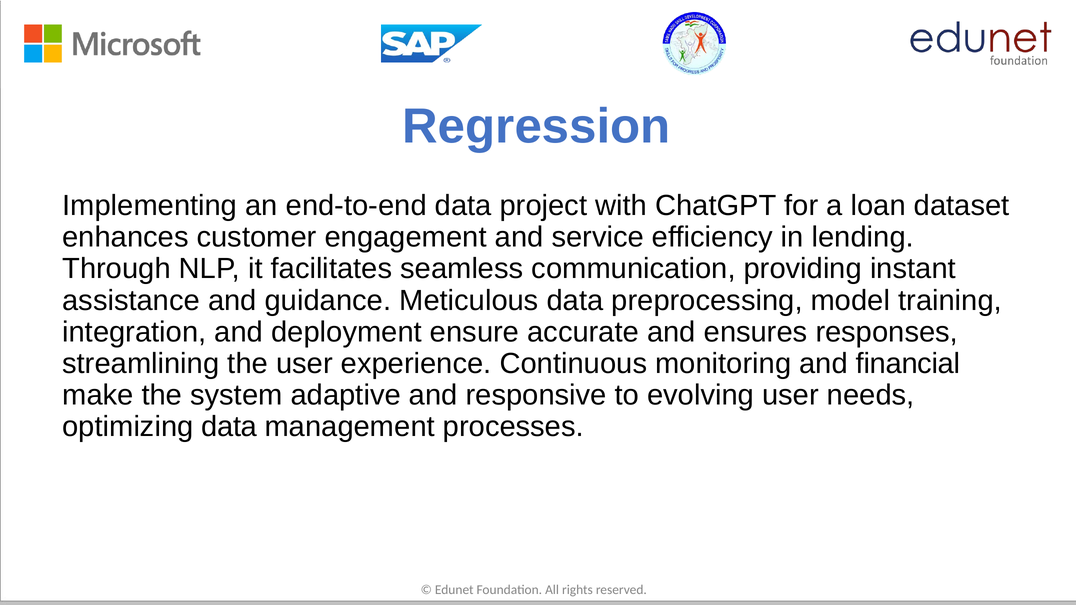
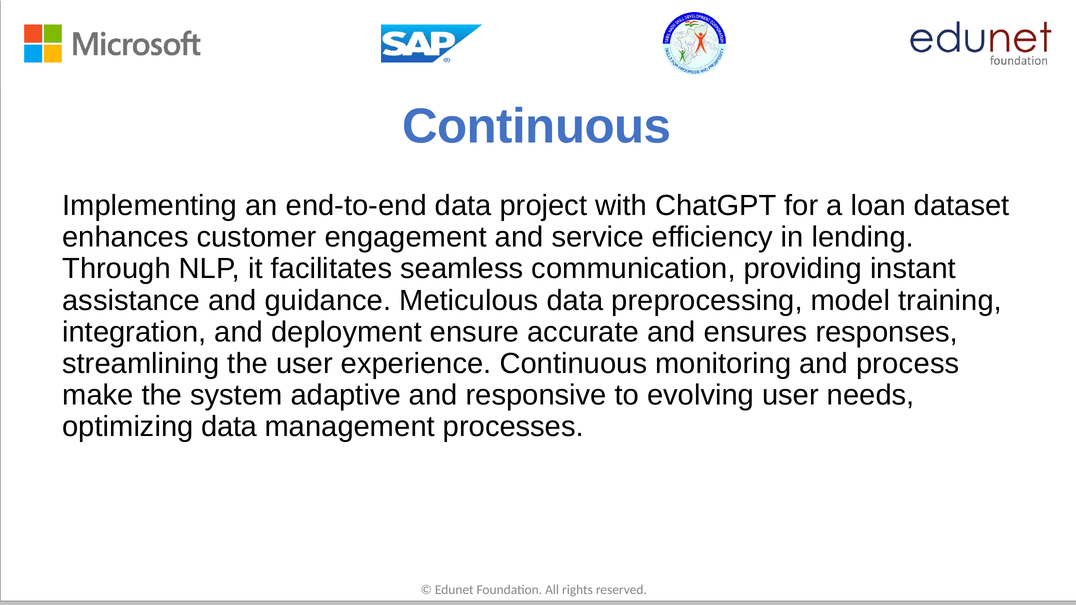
Regression at (536, 127): Regression -> Continuous
financial: financial -> process
